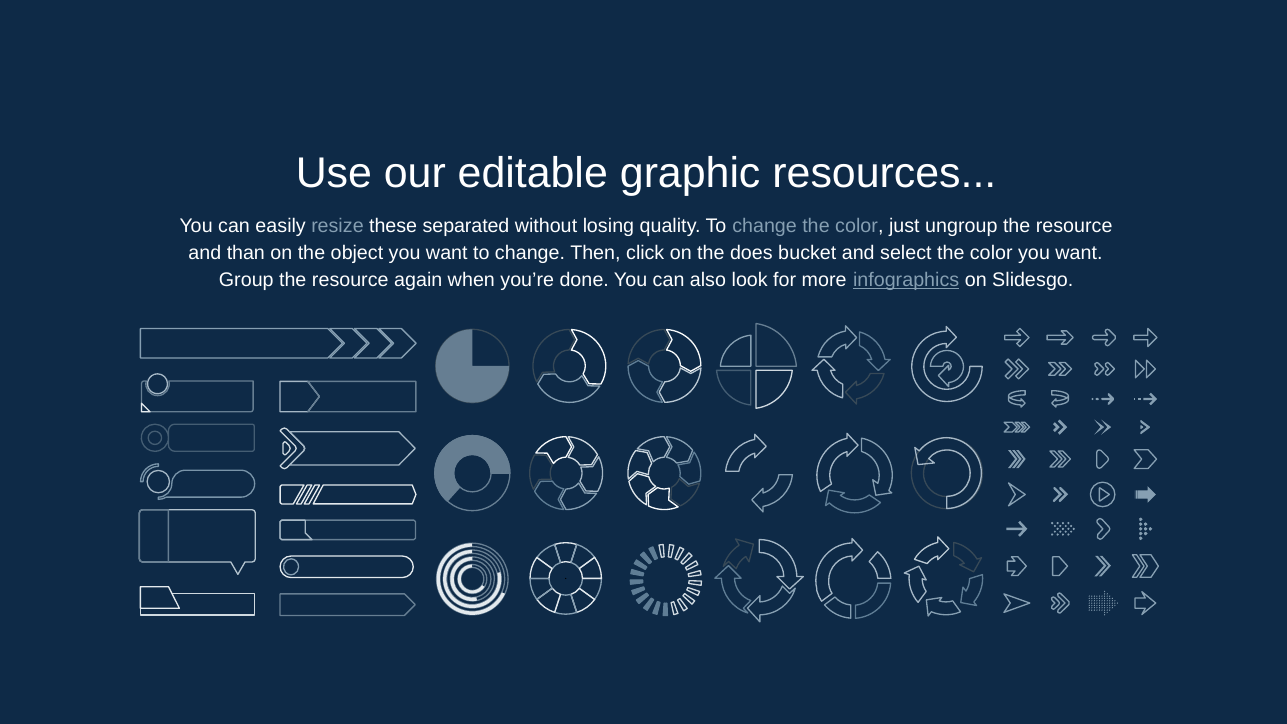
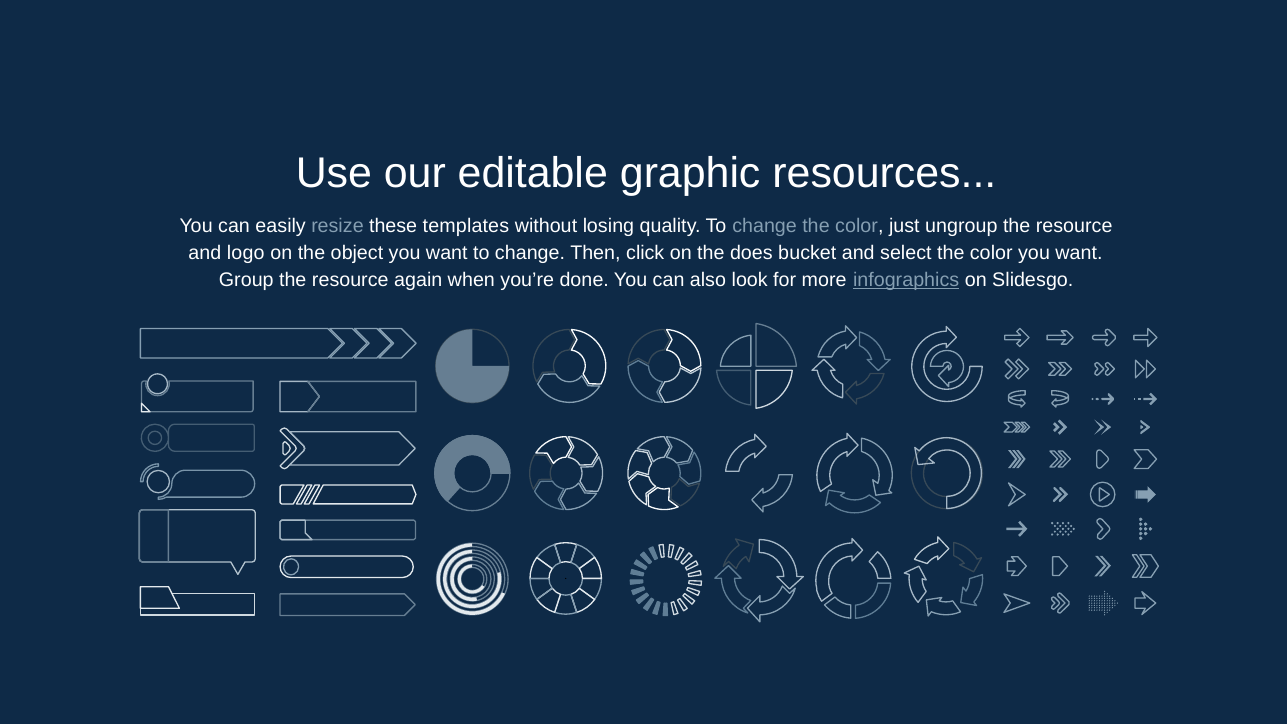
separated: separated -> templates
than: than -> logo
